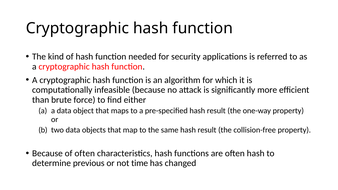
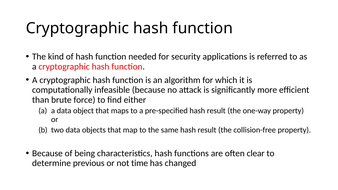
of often: often -> being
often hash: hash -> clear
